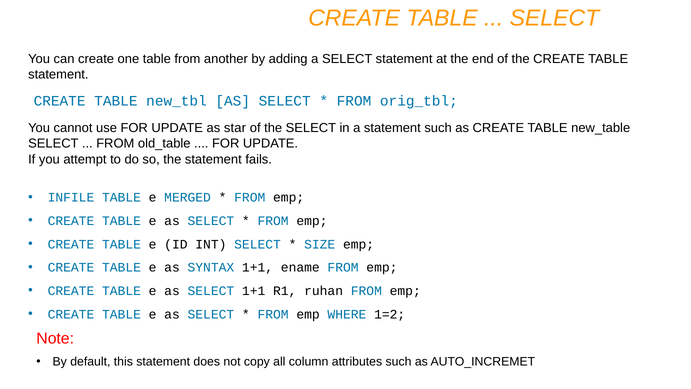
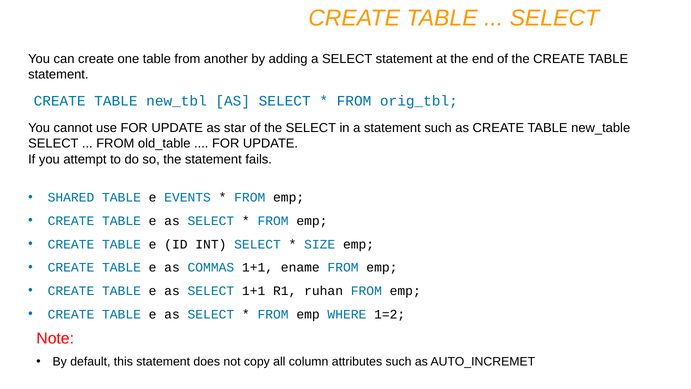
INFILE: INFILE -> SHARED
MERGED: MERGED -> EVENTS
SYNTAX: SYNTAX -> COMMAS
